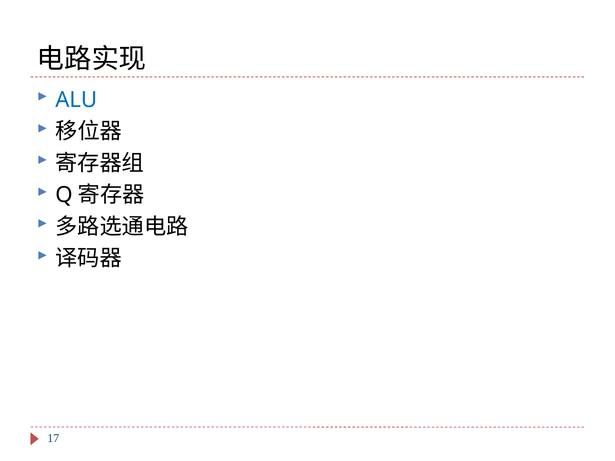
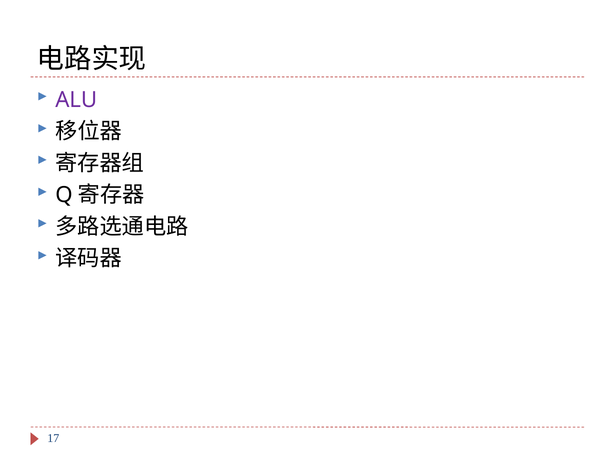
ALU colour: blue -> purple
